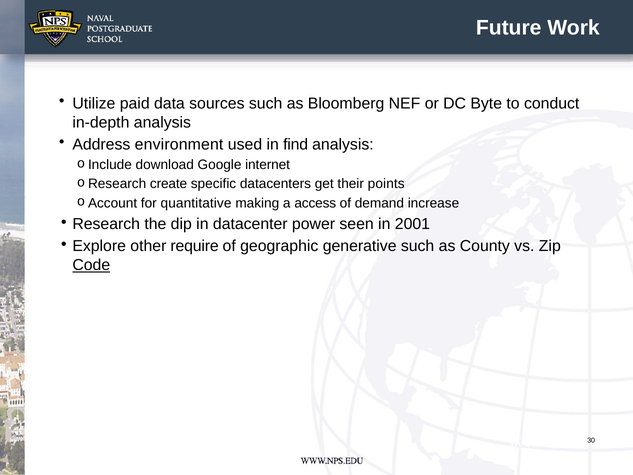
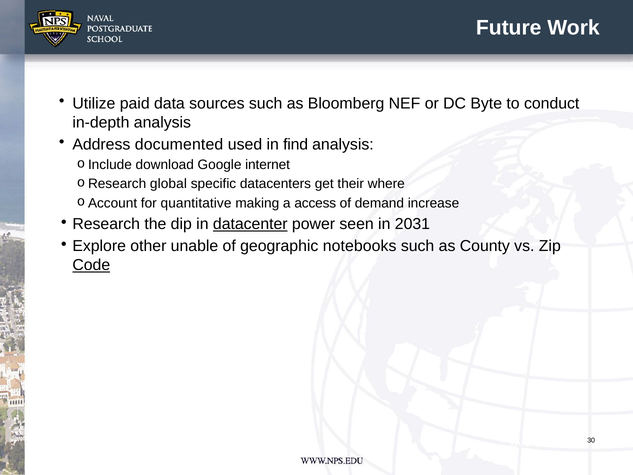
environment: environment -> documented
create: create -> global
points: points -> where
datacenter underline: none -> present
2001: 2001 -> 2031
require: require -> unable
generative: generative -> notebooks
